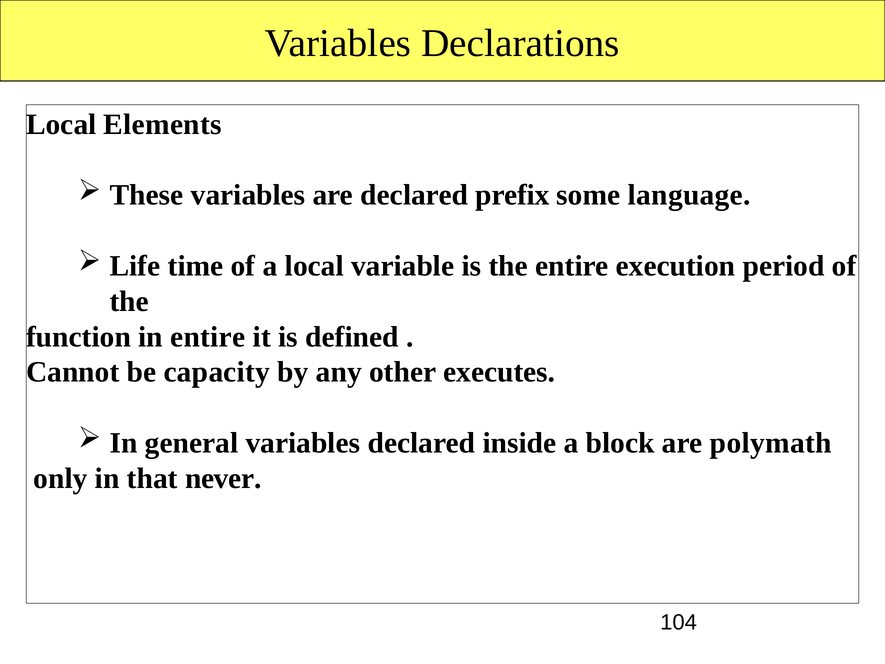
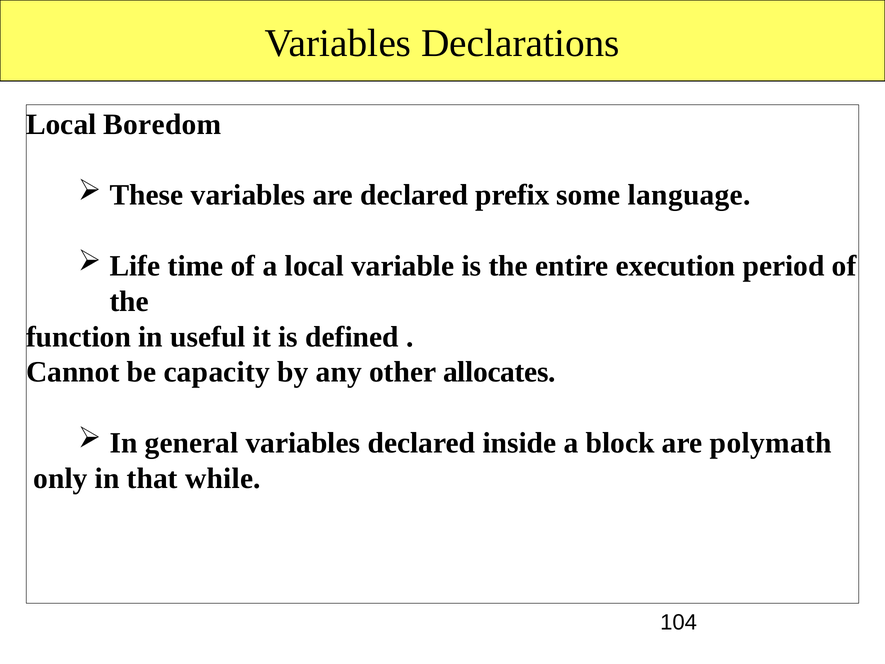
Elements: Elements -> Boredom
in entire: entire -> useful
executes: executes -> allocates
never: never -> while
